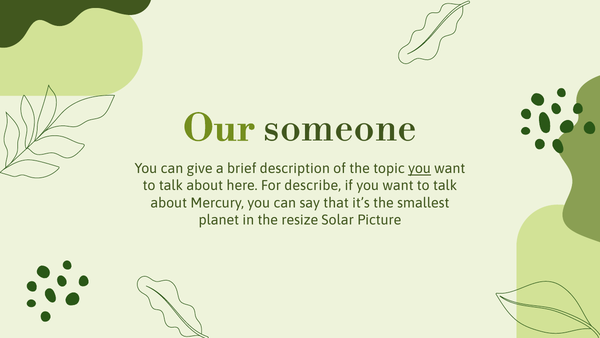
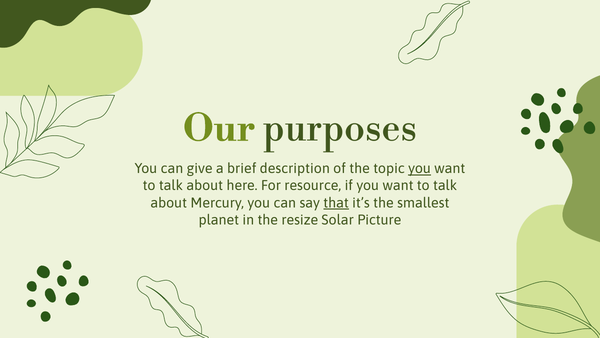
someone: someone -> purposes
describe: describe -> resource
that underline: none -> present
